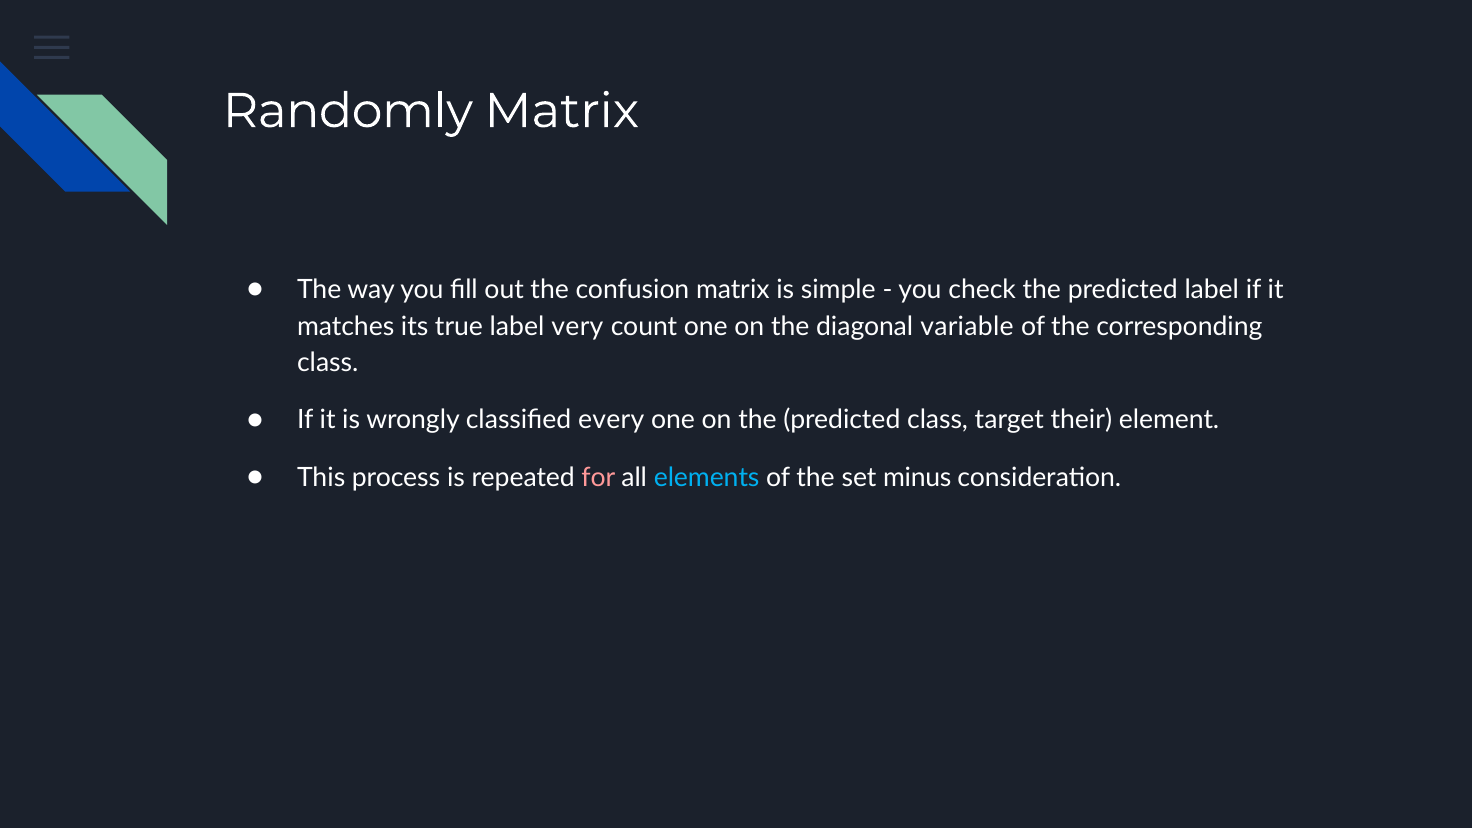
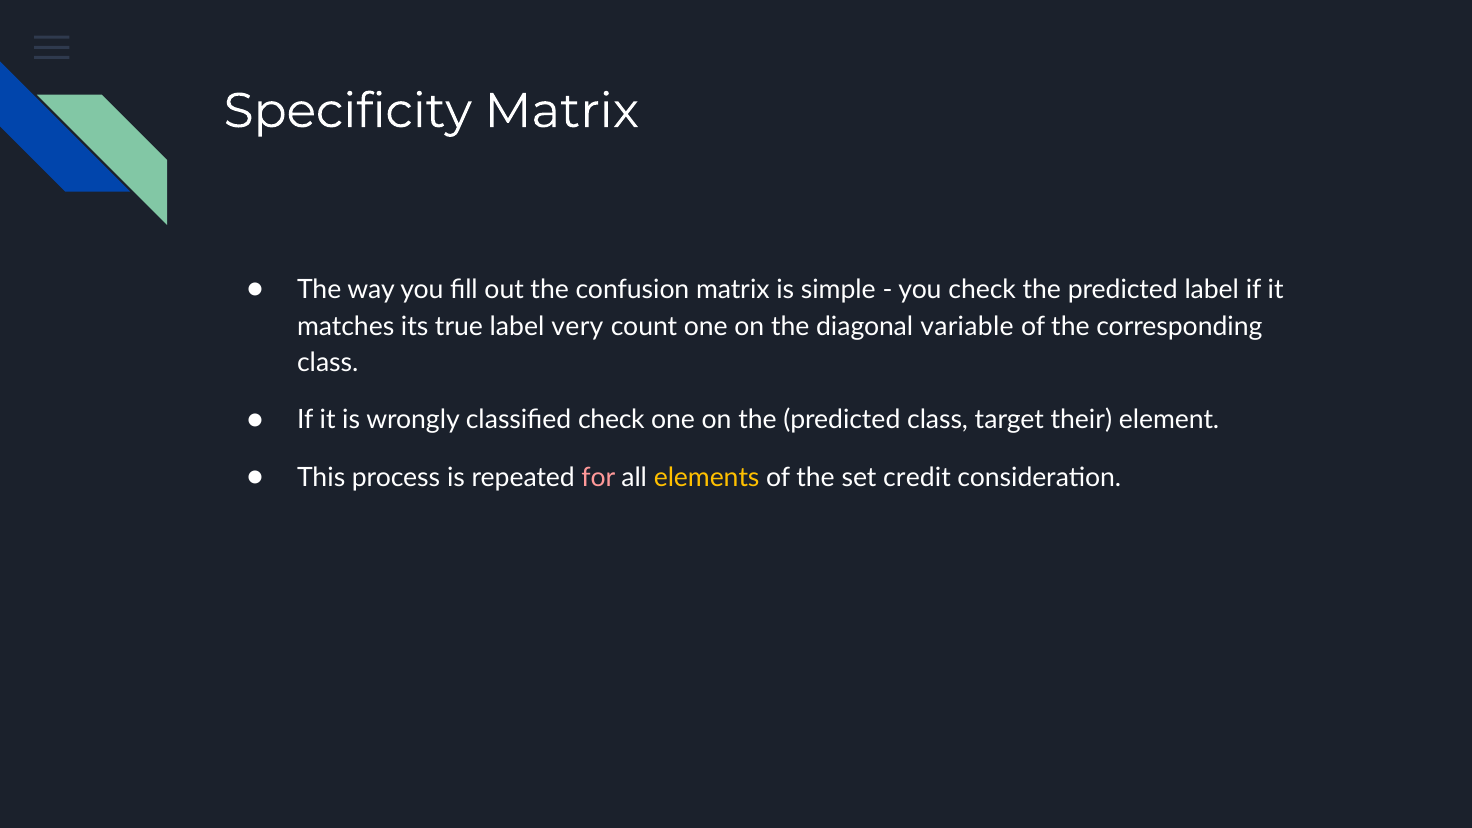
Randomly: Randomly -> Specificity
classified every: every -> check
elements colour: light blue -> yellow
minus: minus -> credit
